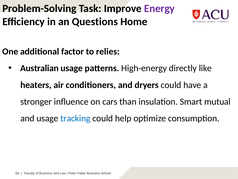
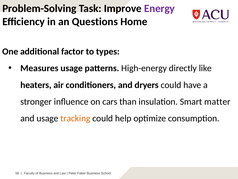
relies: relies -> types
Australian: Australian -> Measures
mutual: mutual -> matter
tracking colour: blue -> orange
